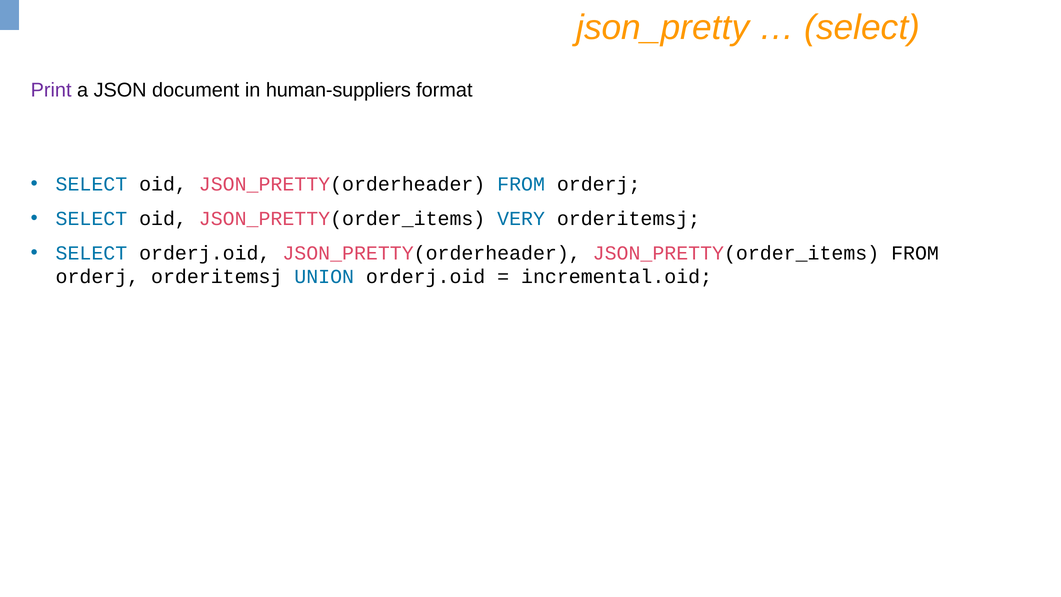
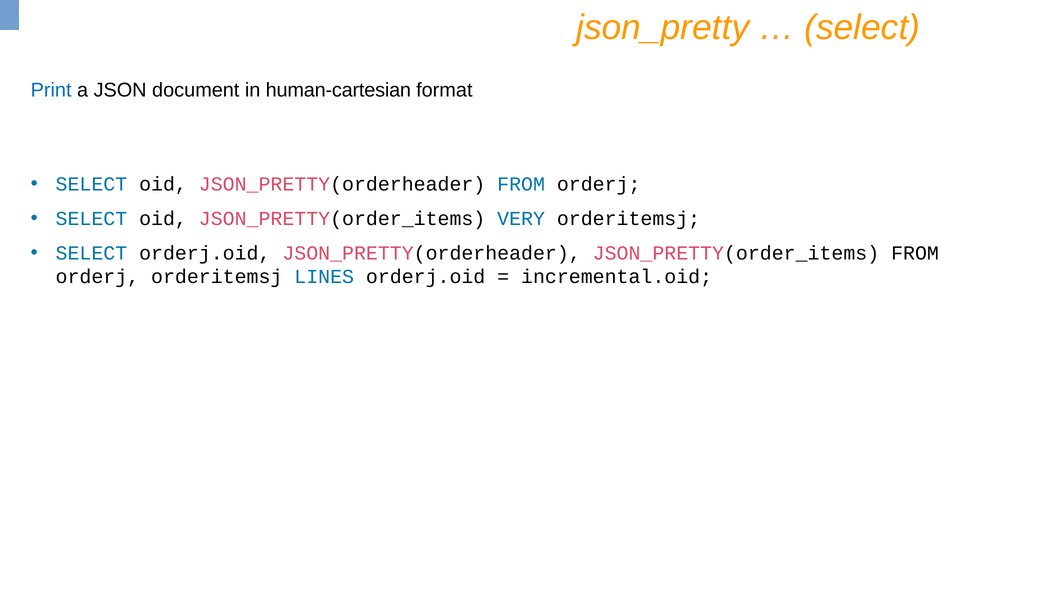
Print colour: purple -> blue
human-suppliers: human-suppliers -> human-cartesian
UNION: UNION -> LINES
